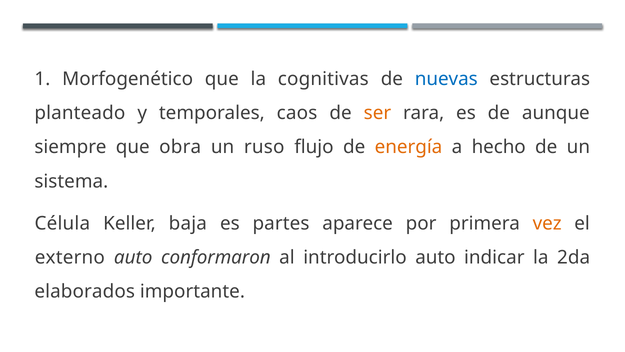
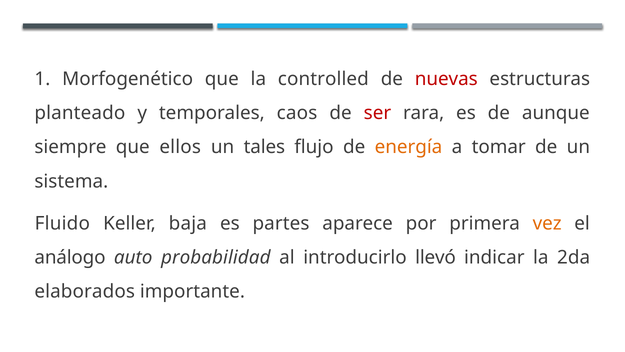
cognitivas: cognitivas -> controlled
nuevas colour: blue -> red
ser colour: orange -> red
obra: obra -> ellos
ruso: ruso -> tales
hecho: hecho -> tomar
Célula: Célula -> Fluido
externo: externo -> análogo
conformaron: conformaron -> probabilidad
introducirlo auto: auto -> llevó
